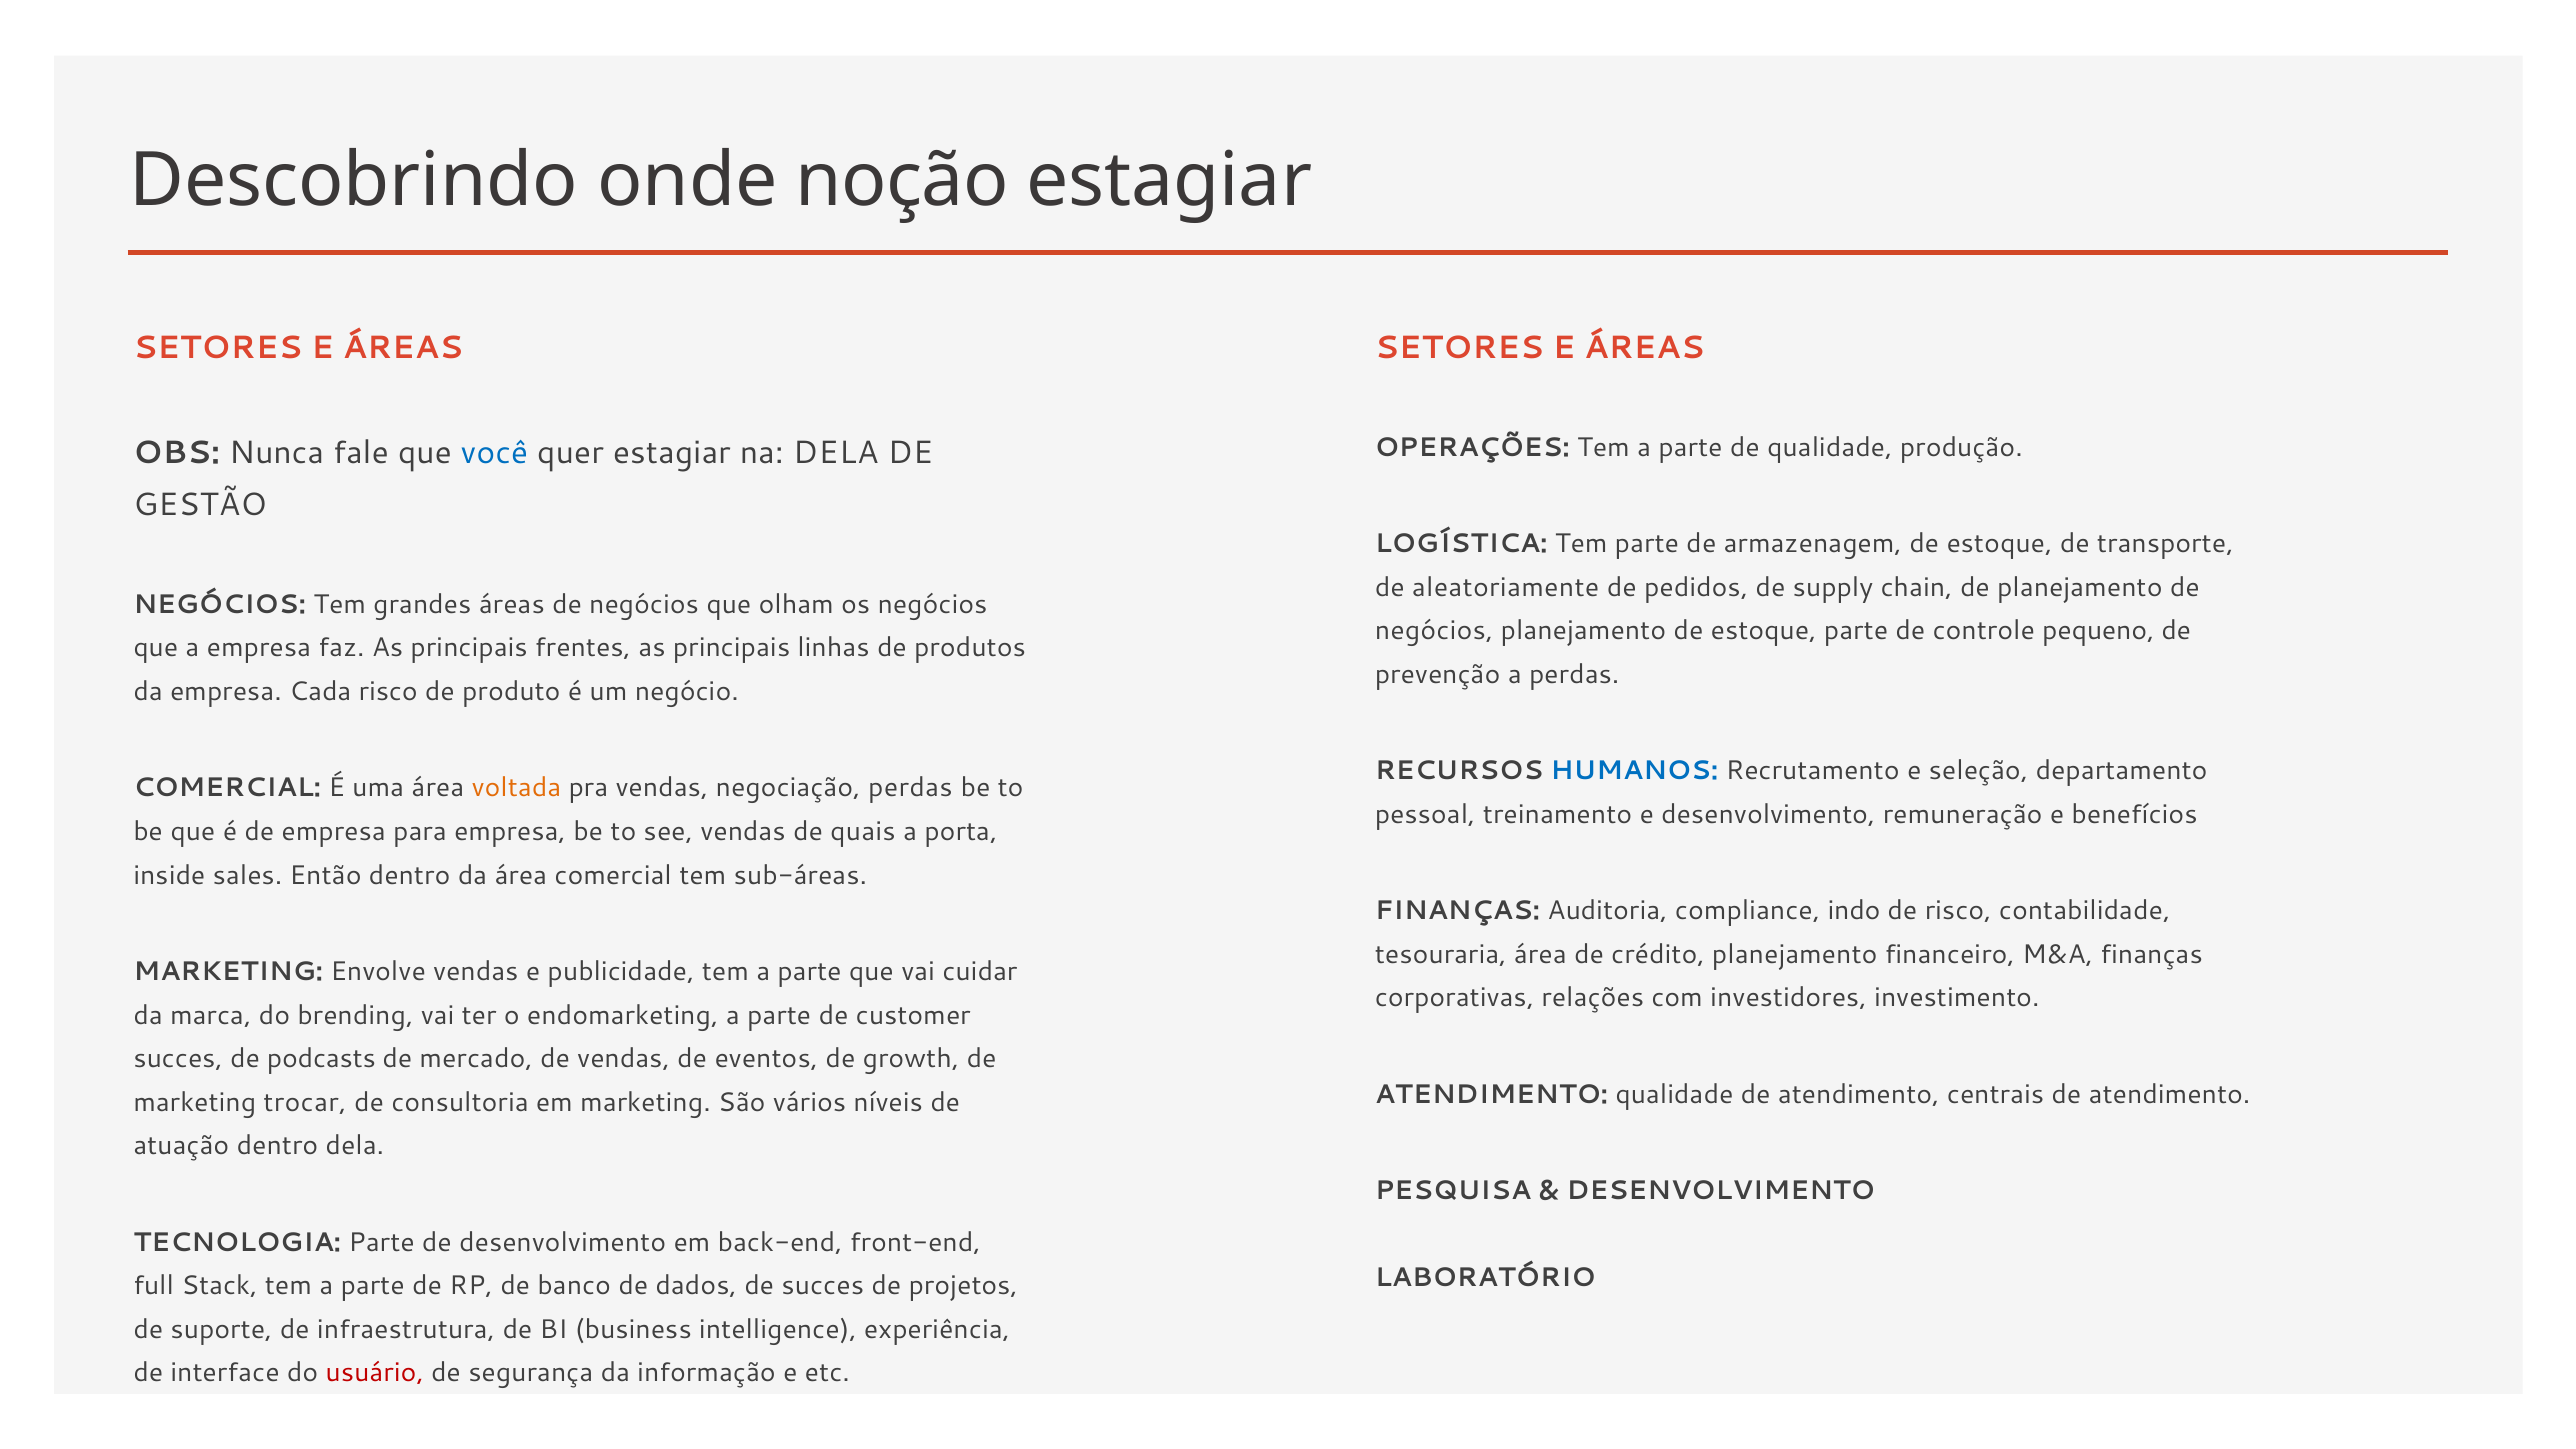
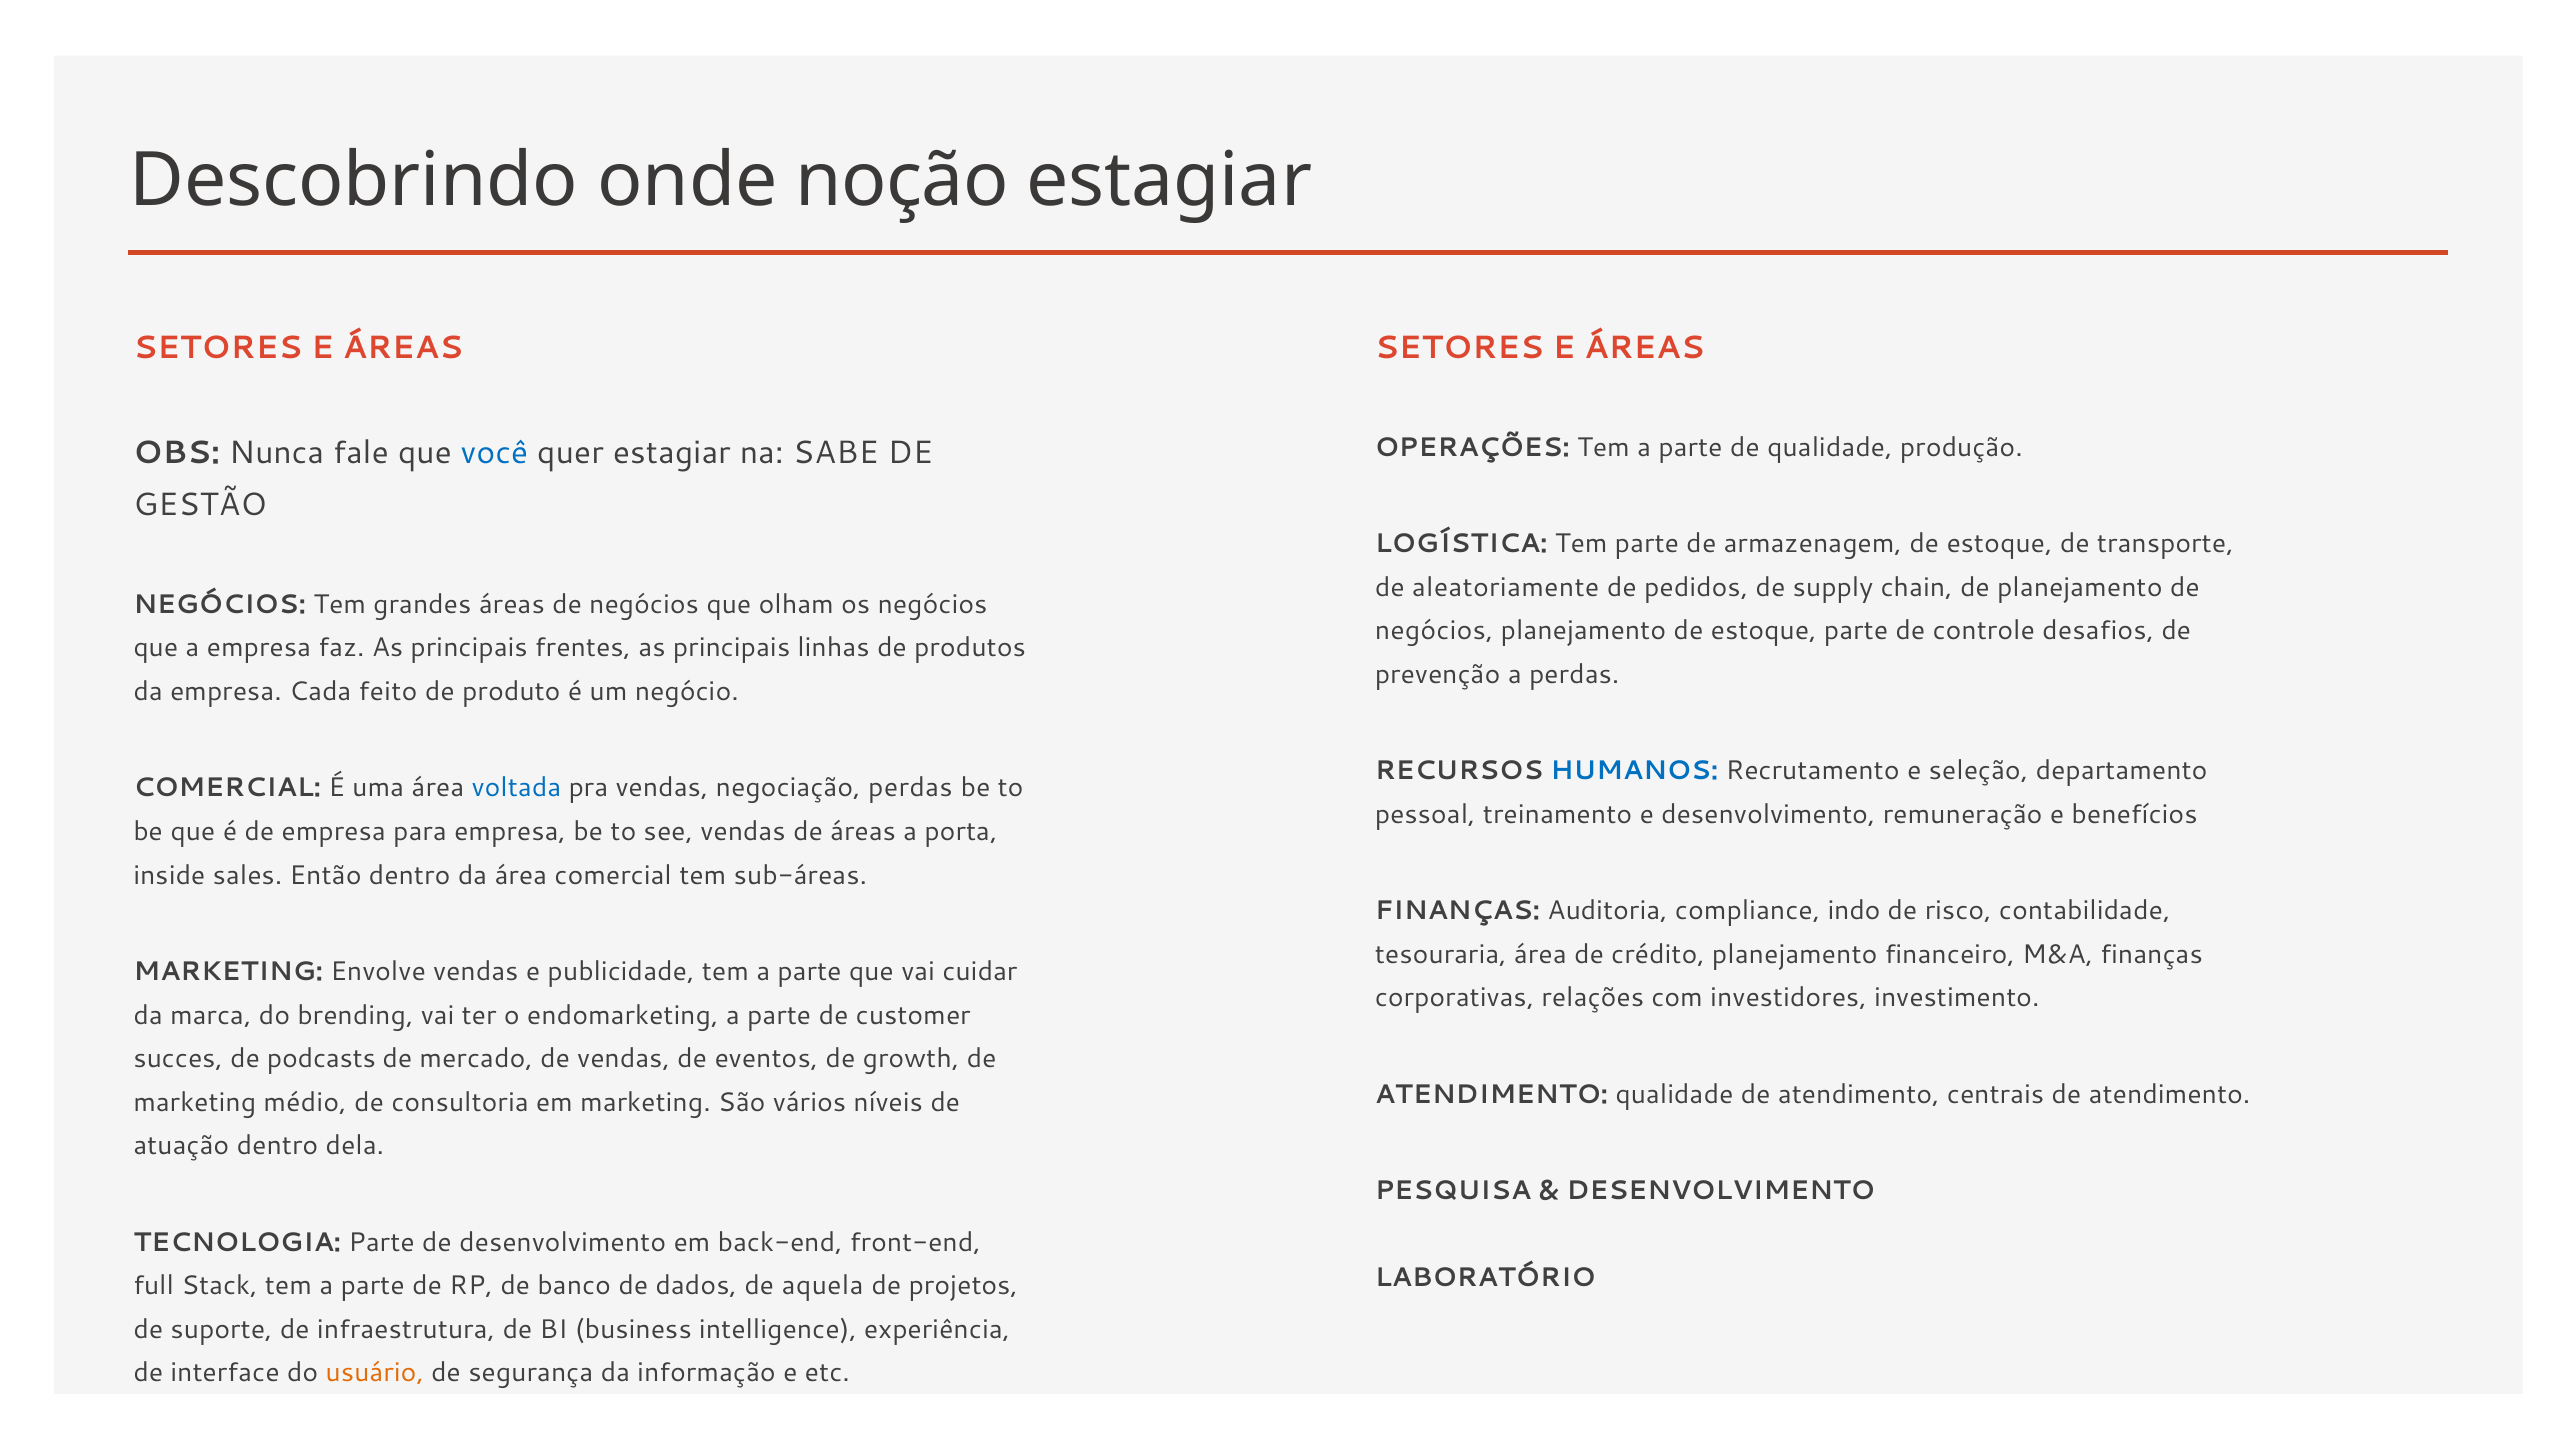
na DELA: DELA -> SABE
pequeno: pequeno -> desafios
Cada risco: risco -> feito
voltada colour: orange -> blue
de quais: quais -> áreas
trocar: trocar -> médio
de succes: succes -> aquela
usuário colour: red -> orange
